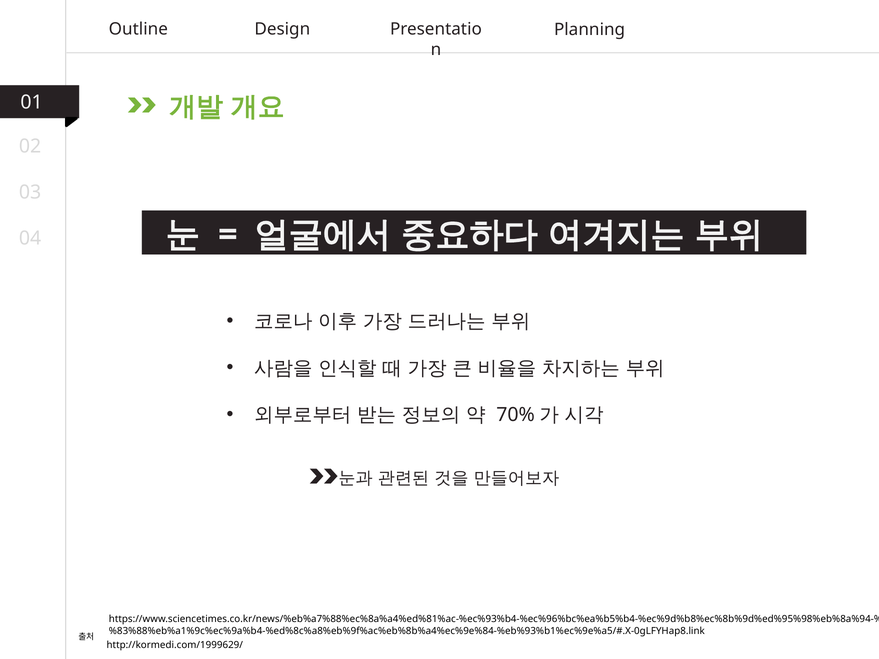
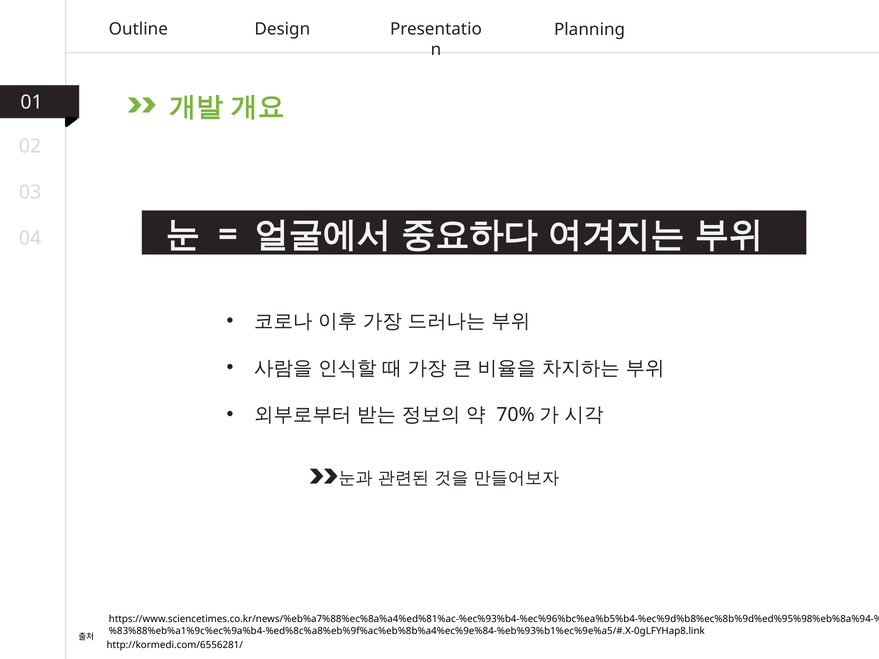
http://kormedi.com/1999629/: http://kormedi.com/1999629/ -> http://kormedi.com/6556281/
